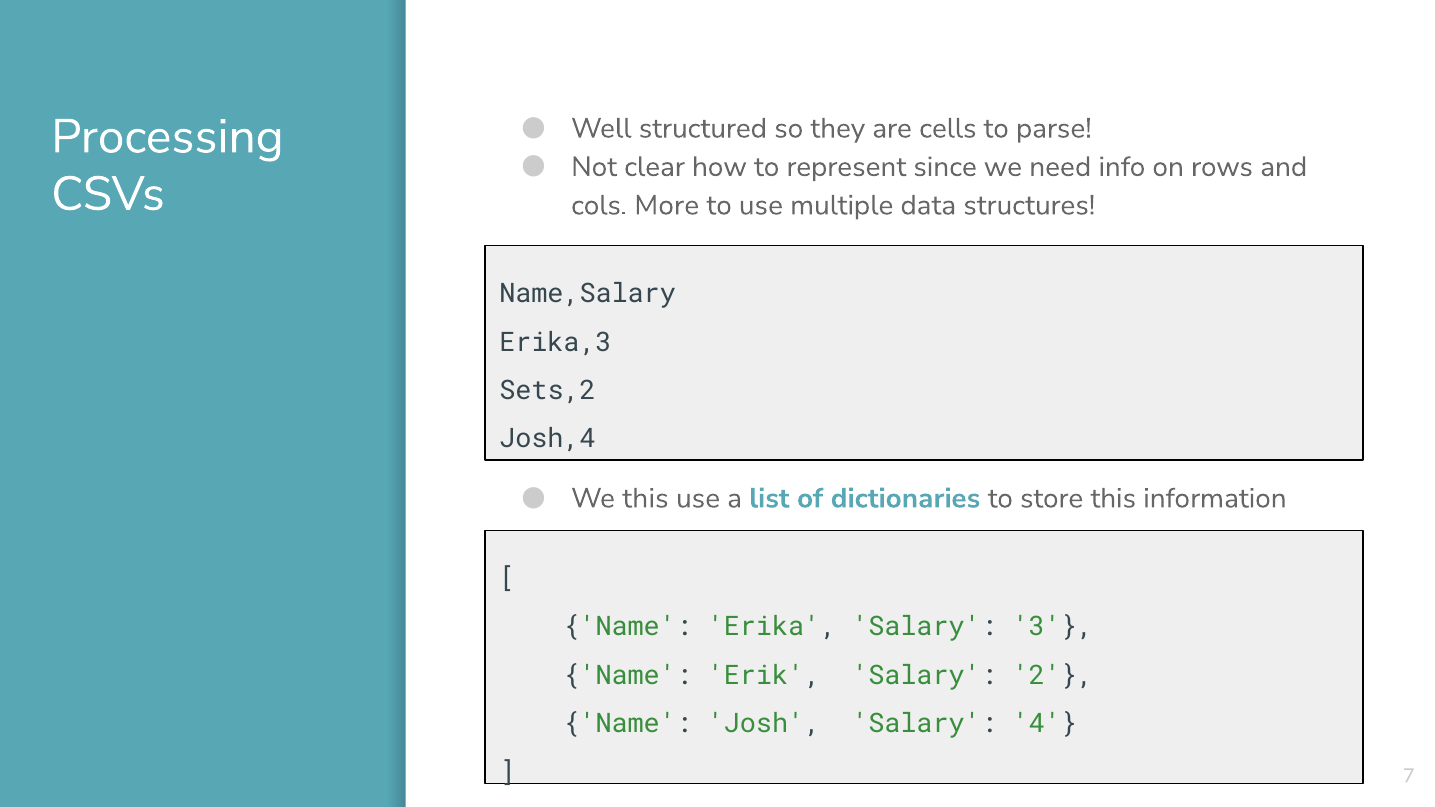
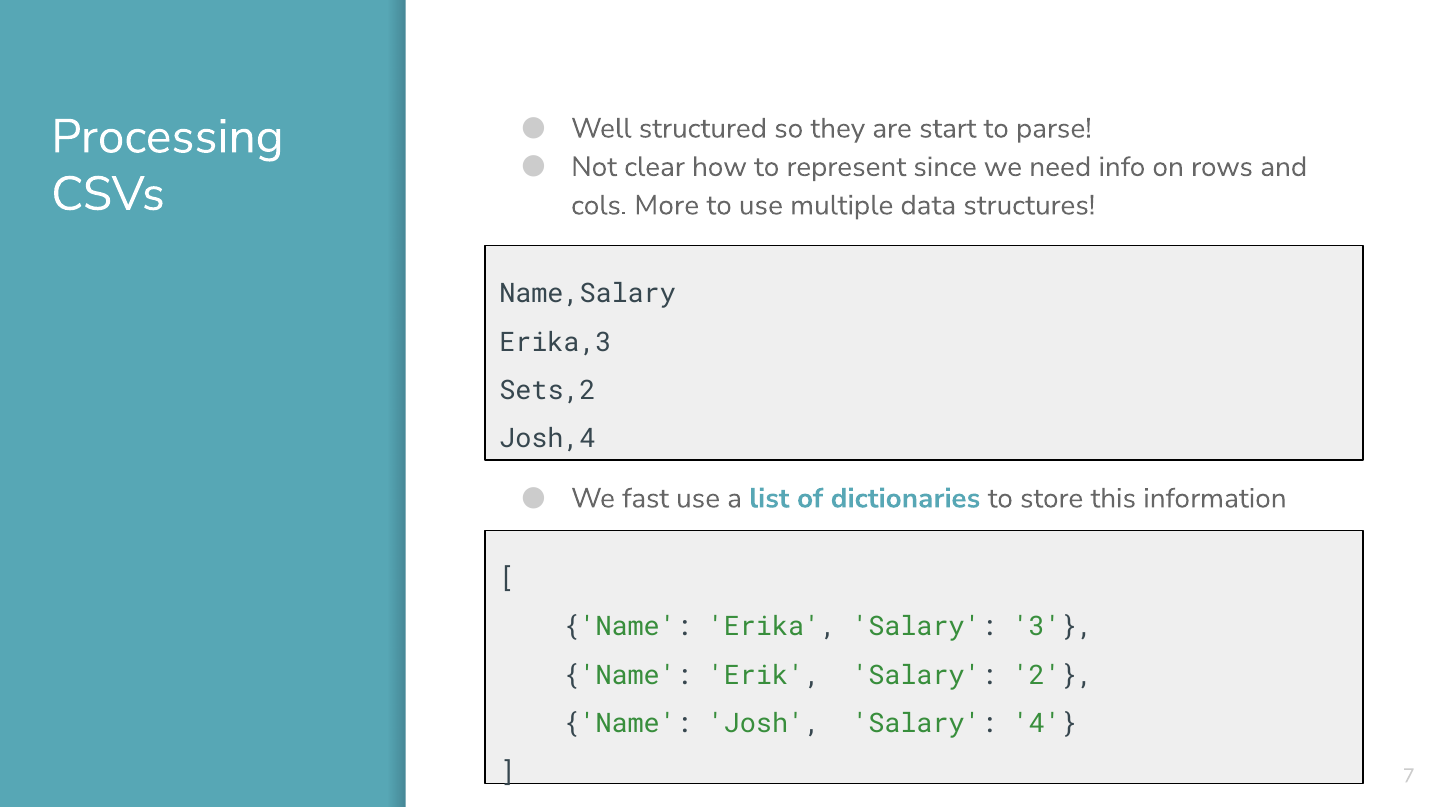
cells: cells -> start
We this: this -> fast
